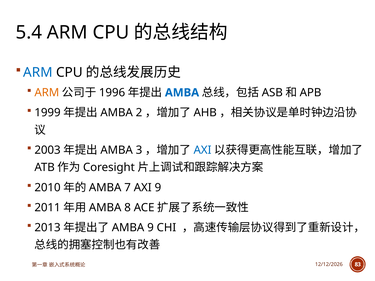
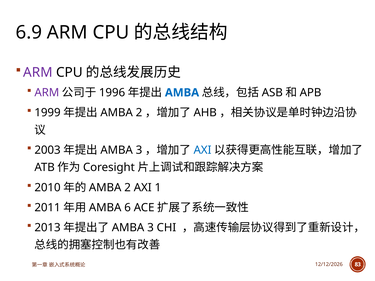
5.4: 5.4 -> 6.9
ARM at (38, 72) colour: blue -> purple
ARM at (47, 93) colour: orange -> purple
7 at (128, 188): 7 -> 2
AXI 9: 9 -> 1
8: 8 -> 6
9 at (150, 228): 9 -> 3
